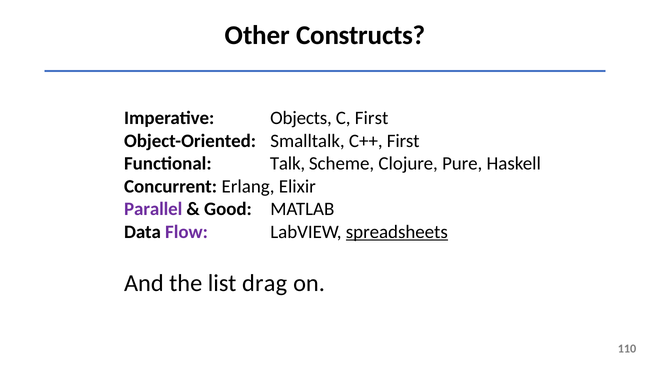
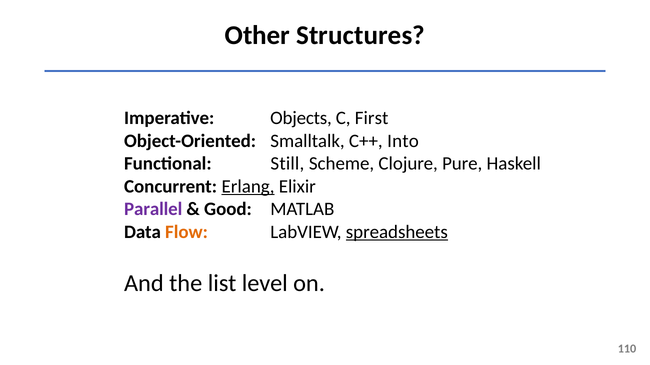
Constructs: Constructs -> Structures
C++ First: First -> Into
Talk: Talk -> Still
Erlang underline: none -> present
Flow colour: purple -> orange
drag: drag -> level
